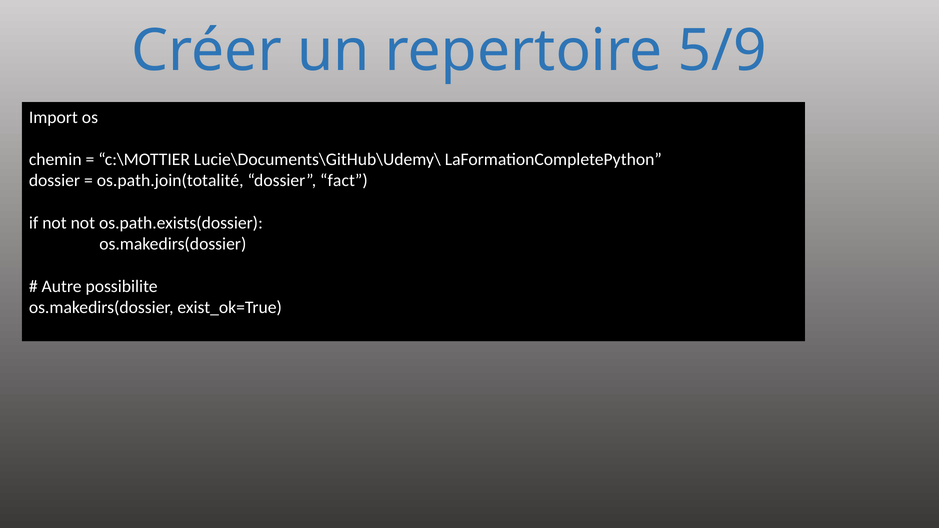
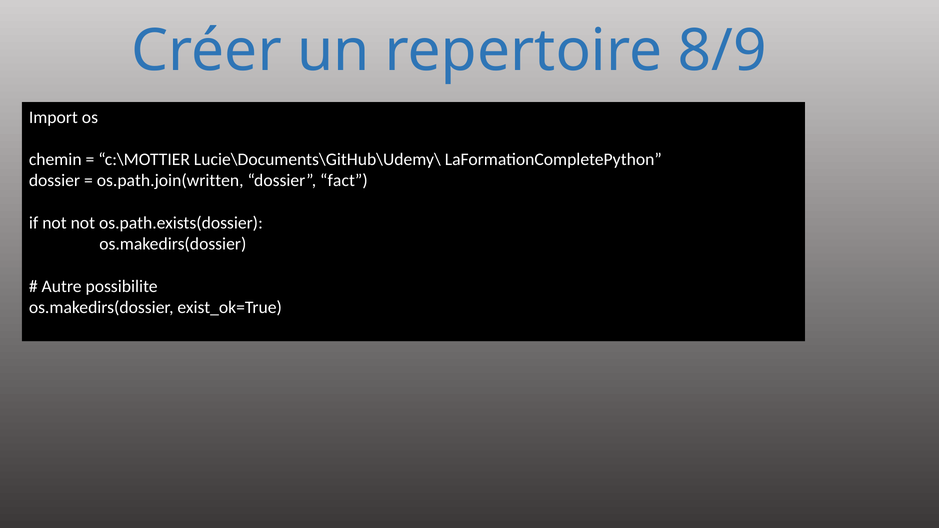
5/9: 5/9 -> 8/9
os.path.join(totalité: os.path.join(totalité -> os.path.join(written
